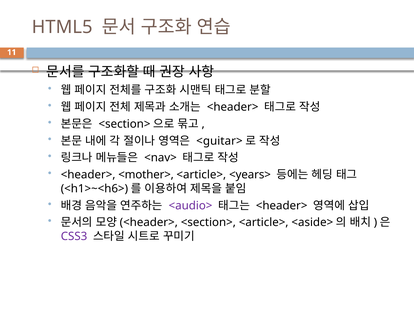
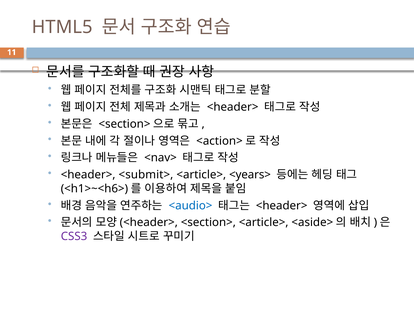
<guitar>: <guitar> -> <action>
<mother>: <mother> -> <submit>
<audio> colour: purple -> blue
